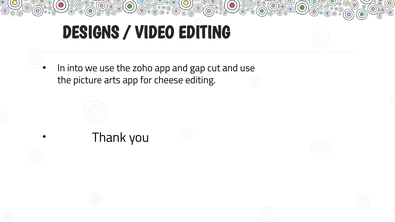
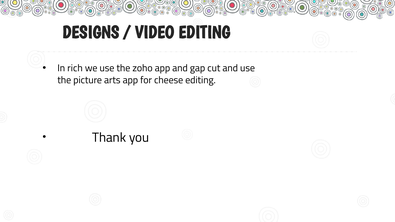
into: into -> rich
